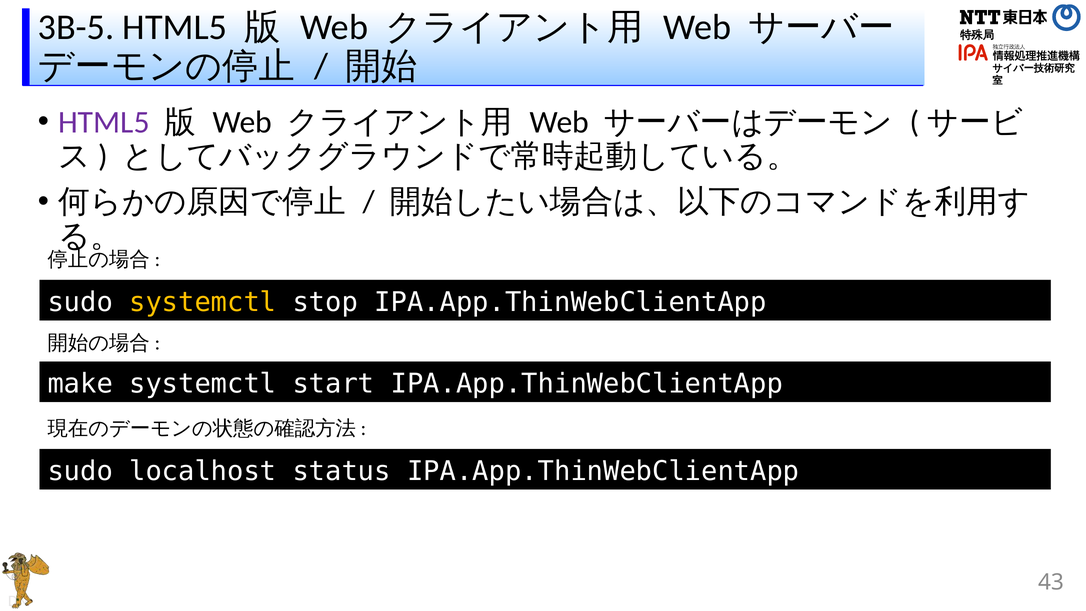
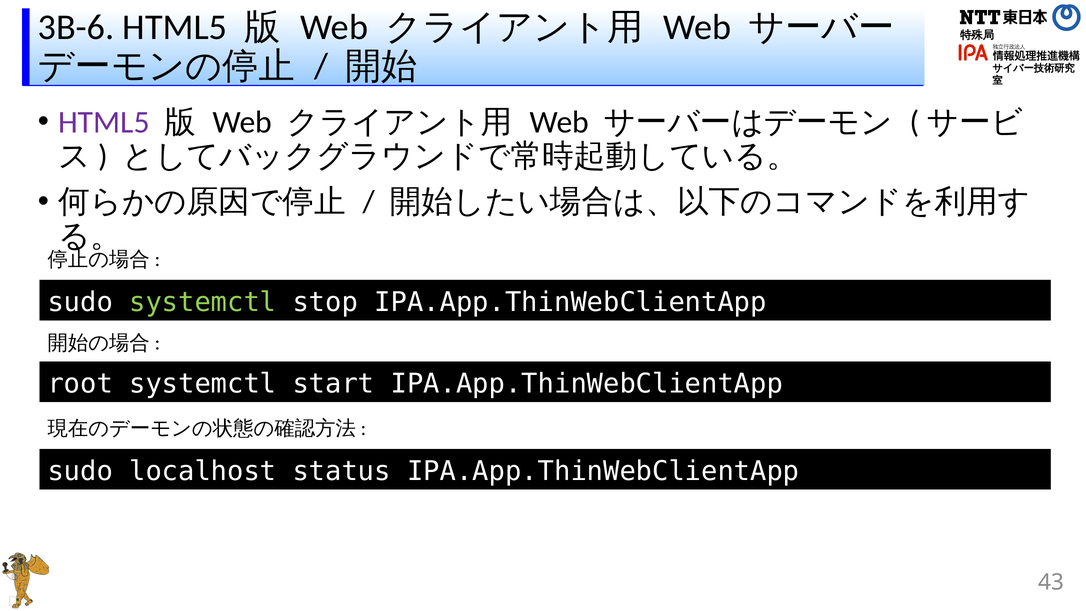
3B-5: 3B-5 -> 3B-6
systemctl at (203, 302) colour: yellow -> light green
make: make -> root
